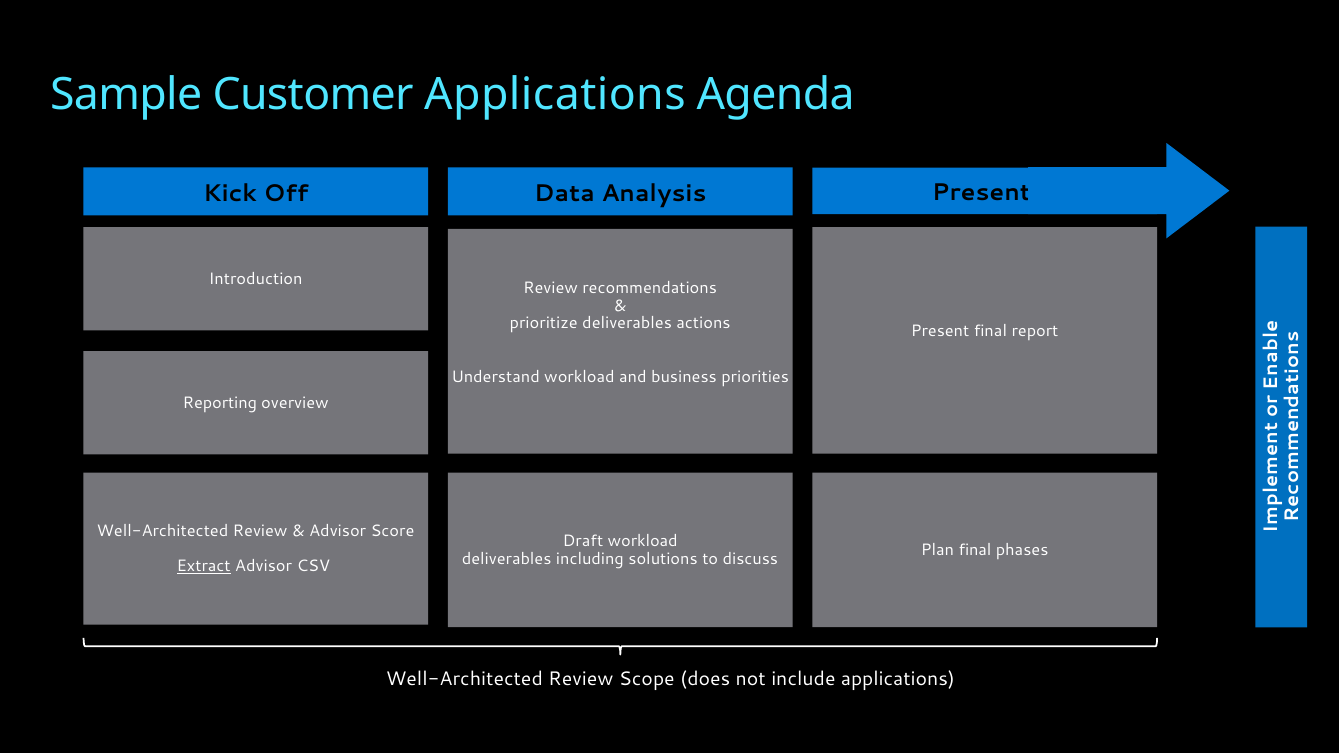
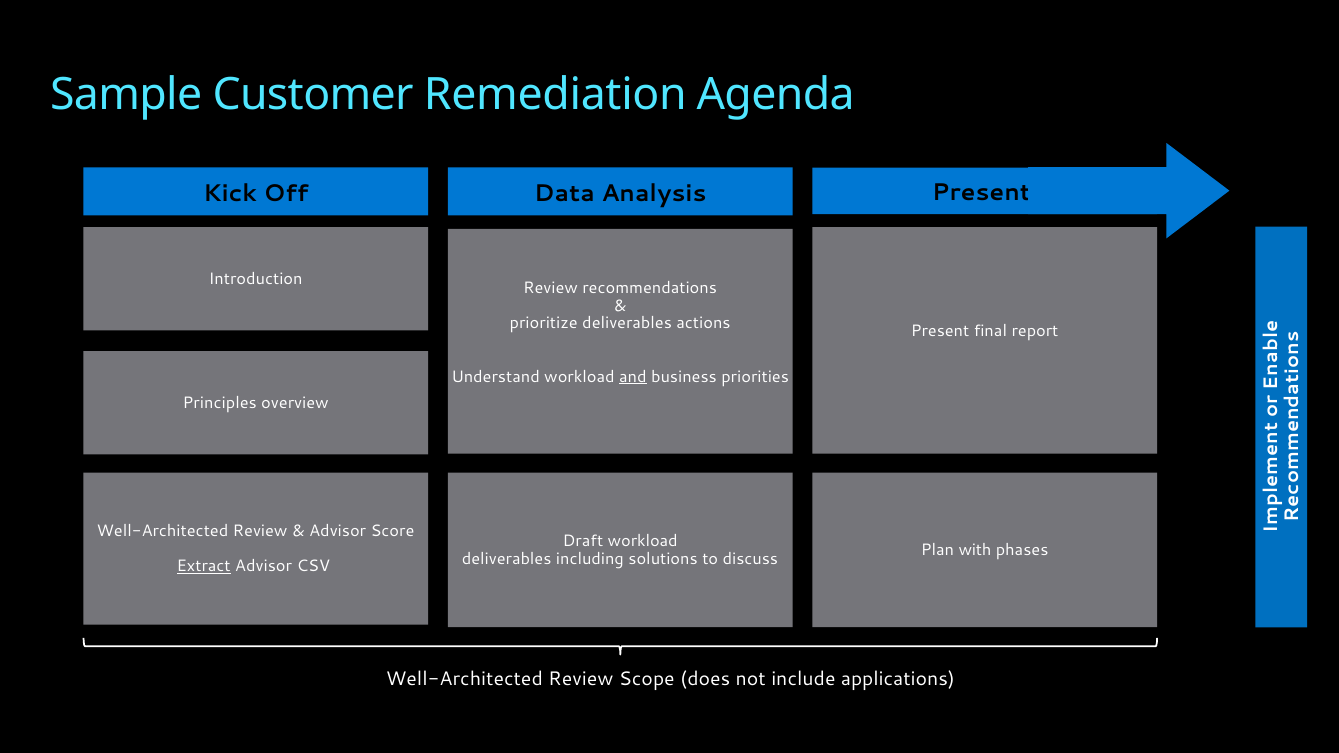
Customer Applications: Applications -> Remediation
and underline: none -> present
Reporting: Reporting -> Principles
Plan final: final -> with
